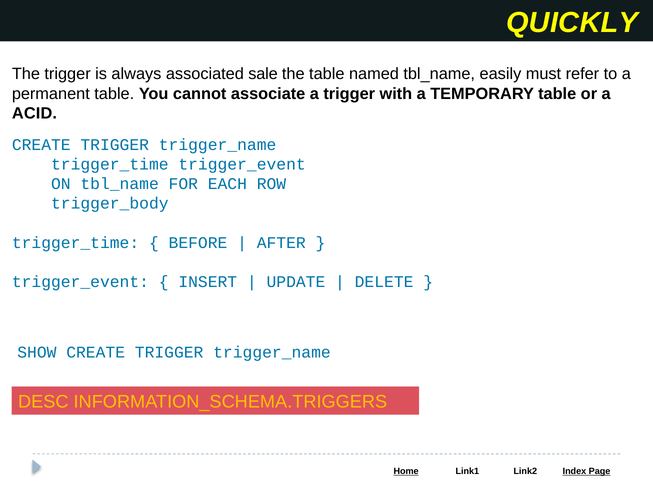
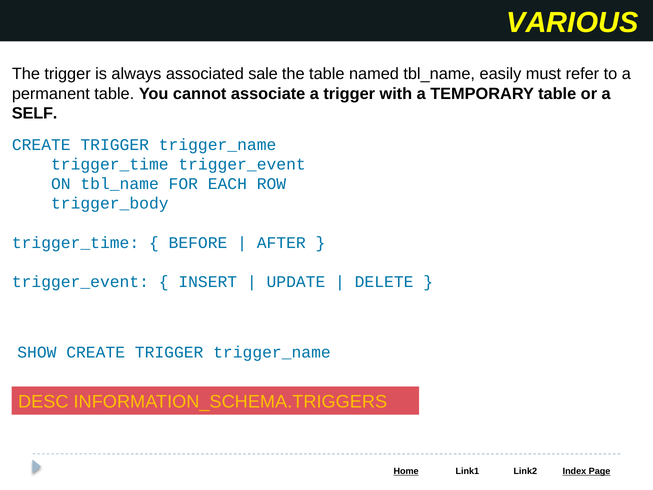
QUICKLY: QUICKLY -> VARIOUS
ACID: ACID -> SELF
